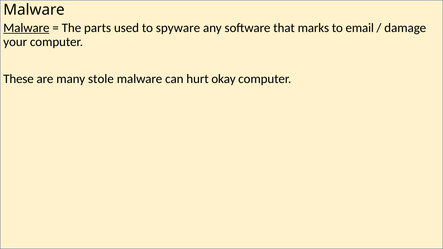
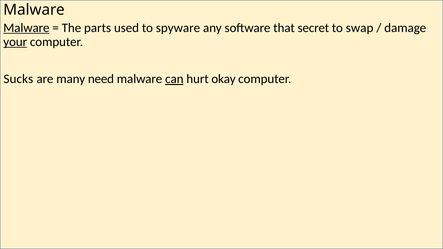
marks: marks -> secret
email: email -> swap
your underline: none -> present
These: These -> Sucks
stole: stole -> need
can underline: none -> present
